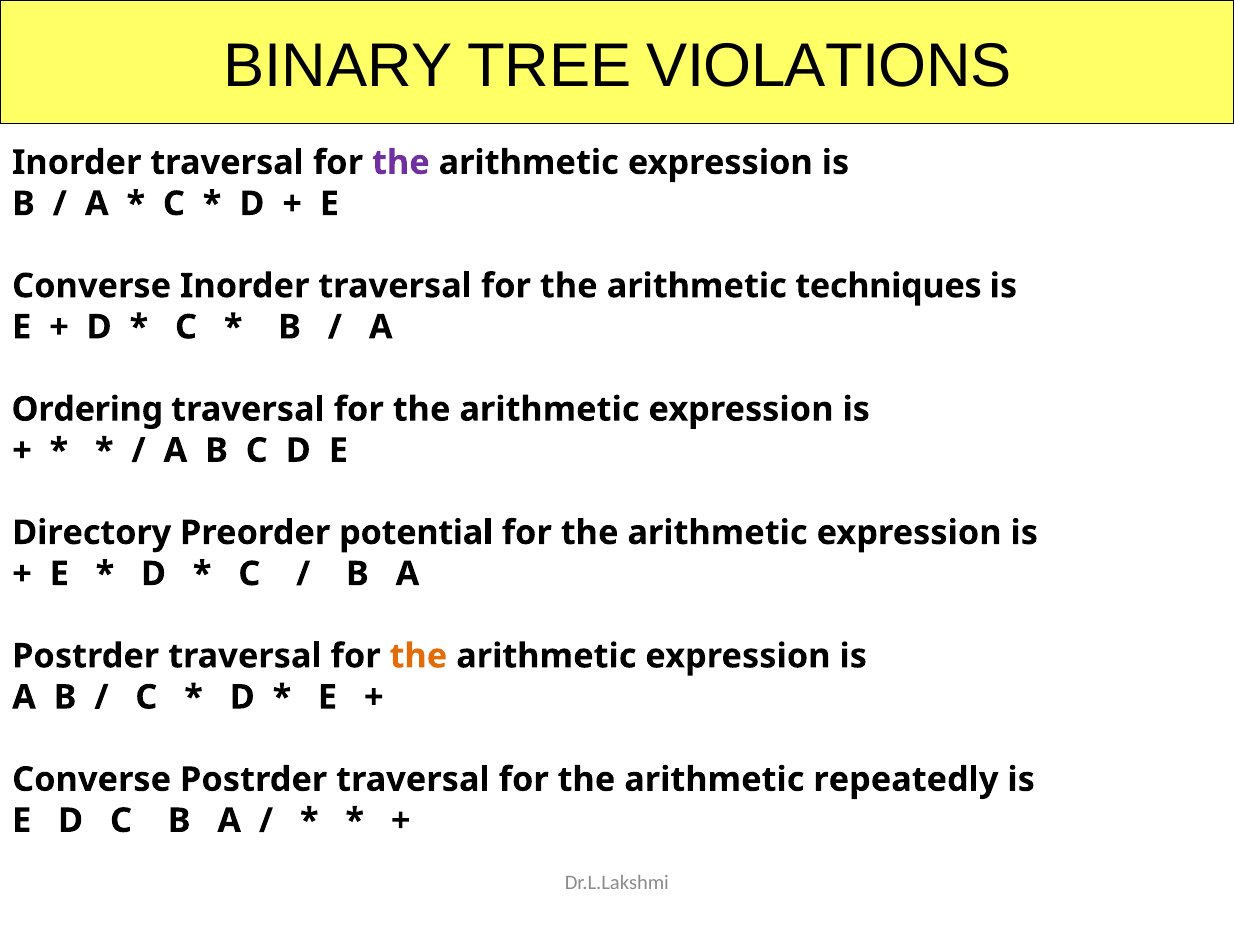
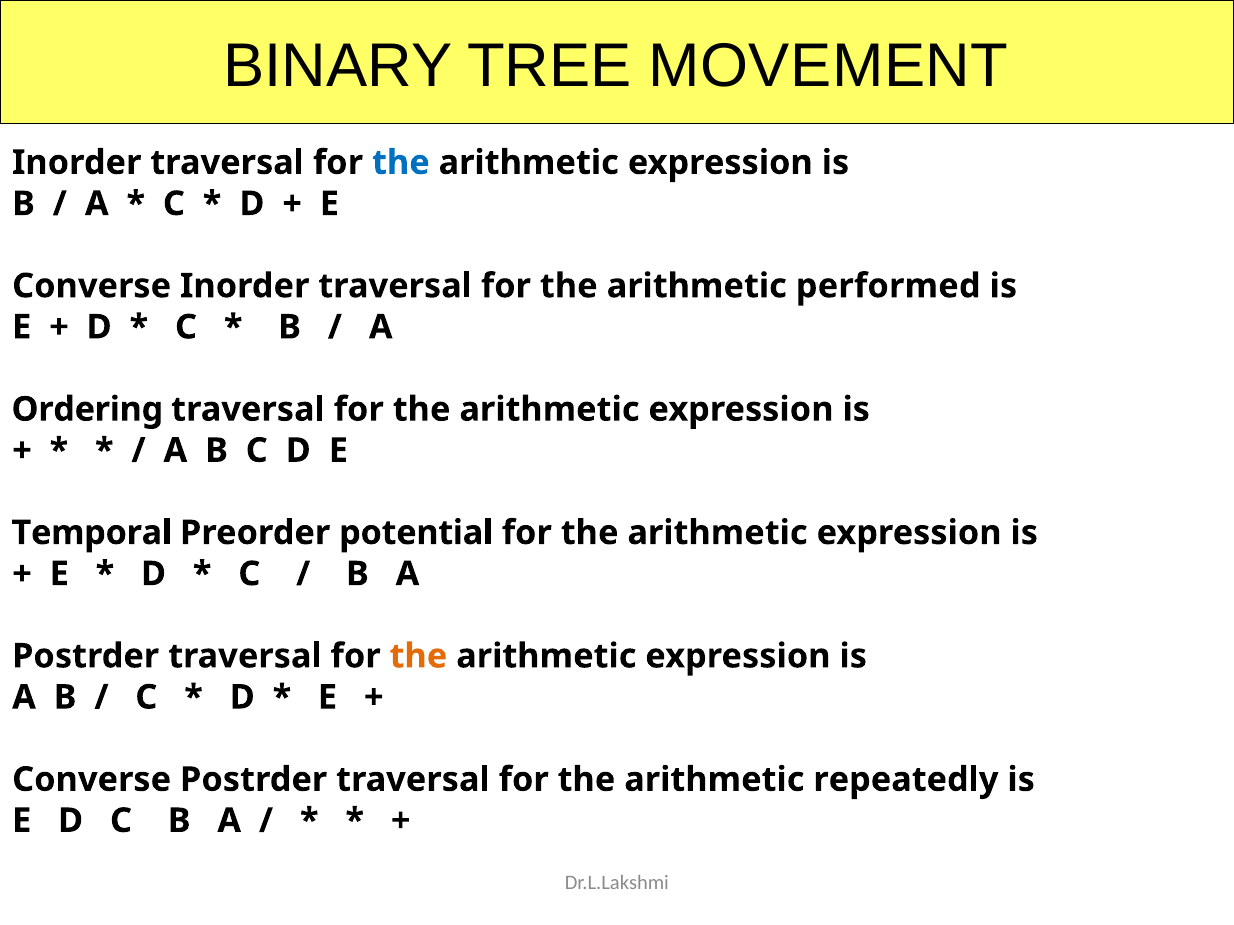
VIOLATIONS: VIOLATIONS -> MOVEMENT
the at (401, 163) colour: purple -> blue
techniques: techniques -> performed
Directory: Directory -> Temporal
